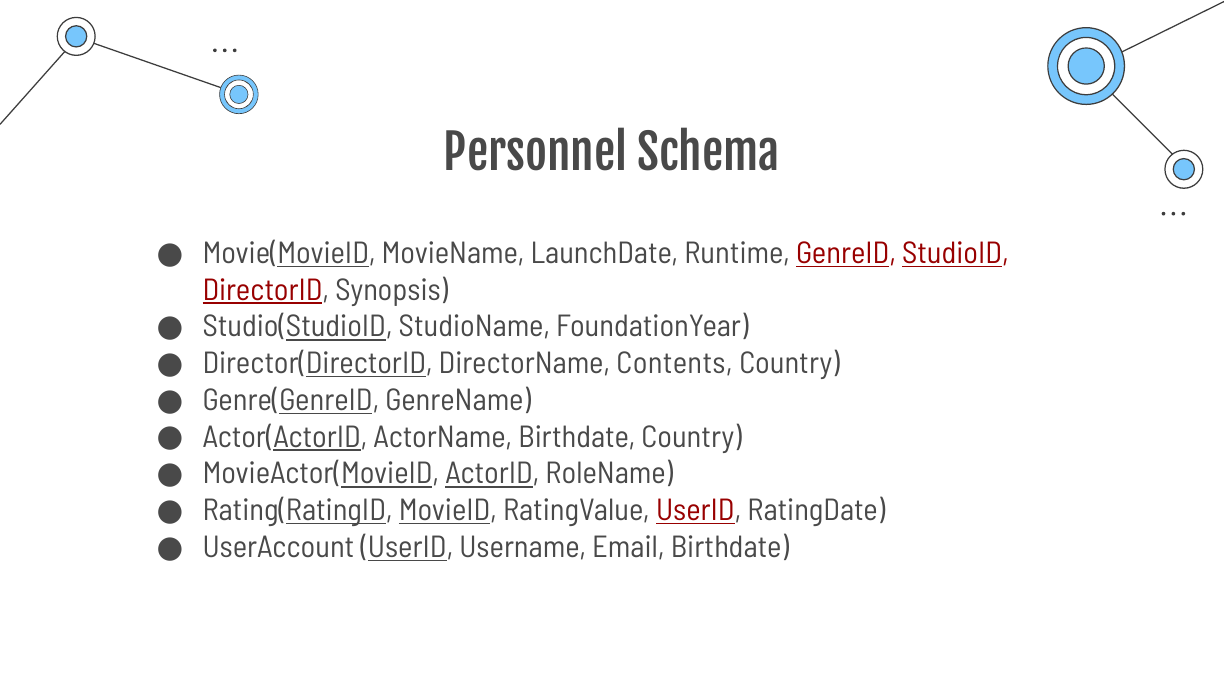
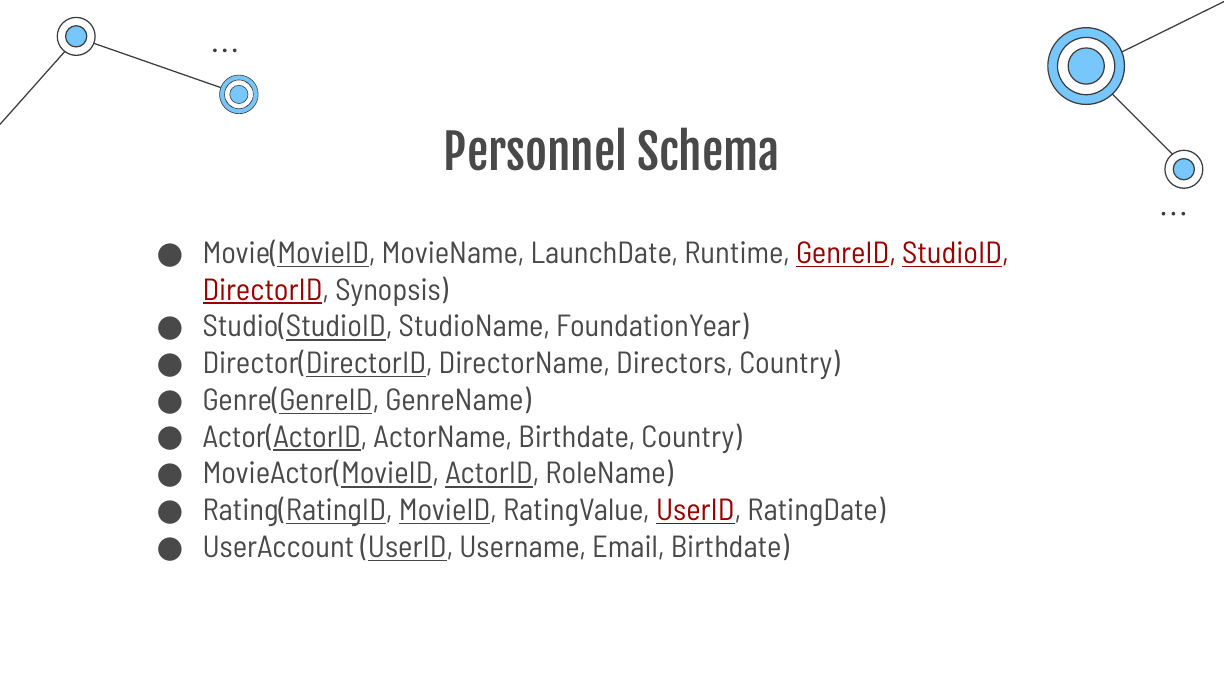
Contents: Contents -> Directors
